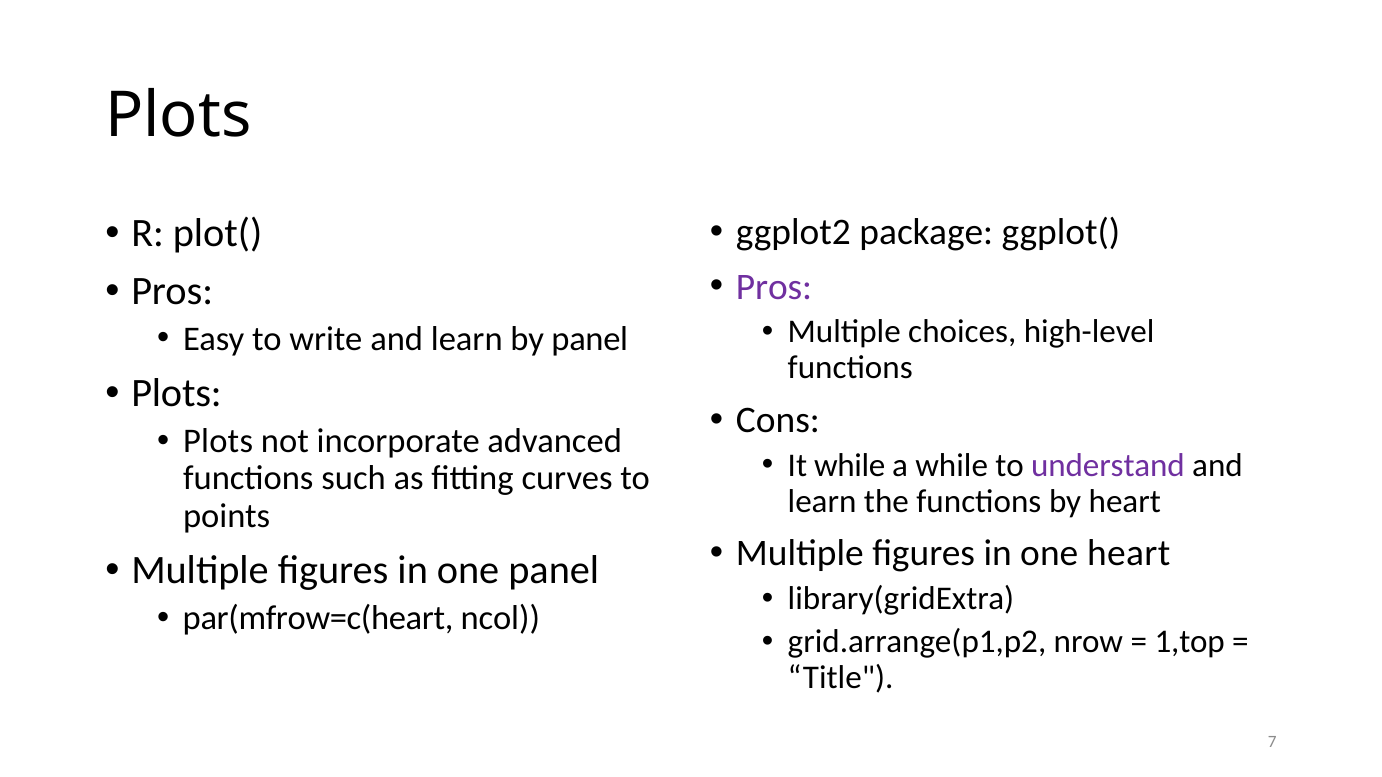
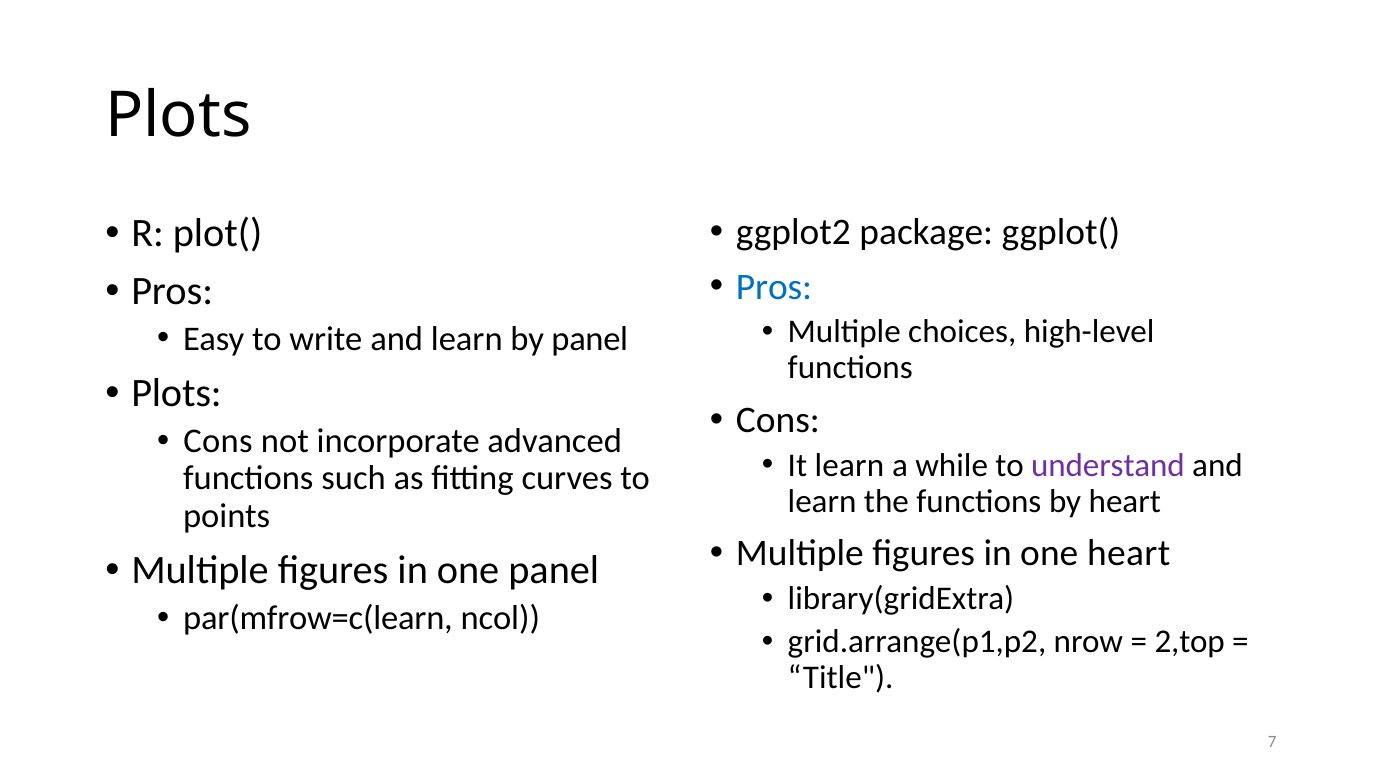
Pros at (774, 287) colour: purple -> blue
Plots at (218, 441): Plots -> Cons
It while: while -> learn
par(mfrow=c(heart: par(mfrow=c(heart -> par(mfrow=c(learn
1,top: 1,top -> 2,top
